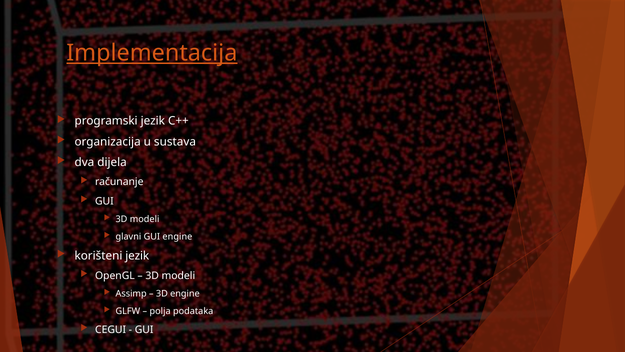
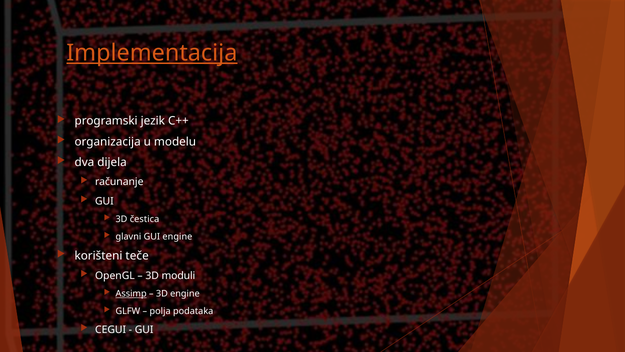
sustava: sustava -> modelu
modeli at (145, 219): modeli -> čestica
korišteni jezik: jezik -> teče
modeli at (178, 275): modeli -> moduli
Assimp underline: none -> present
